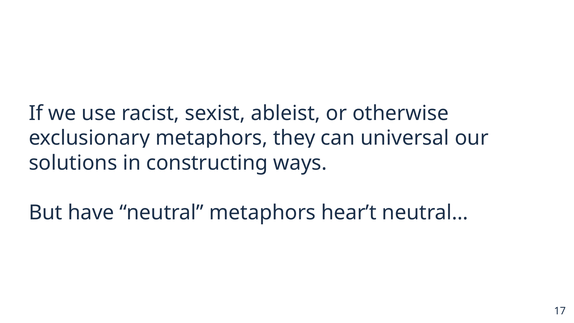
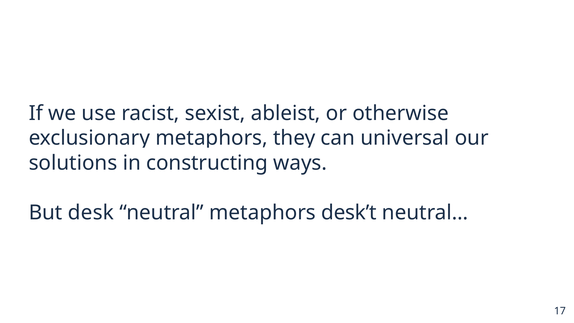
have: have -> desk
hear’t: hear’t -> desk’t
